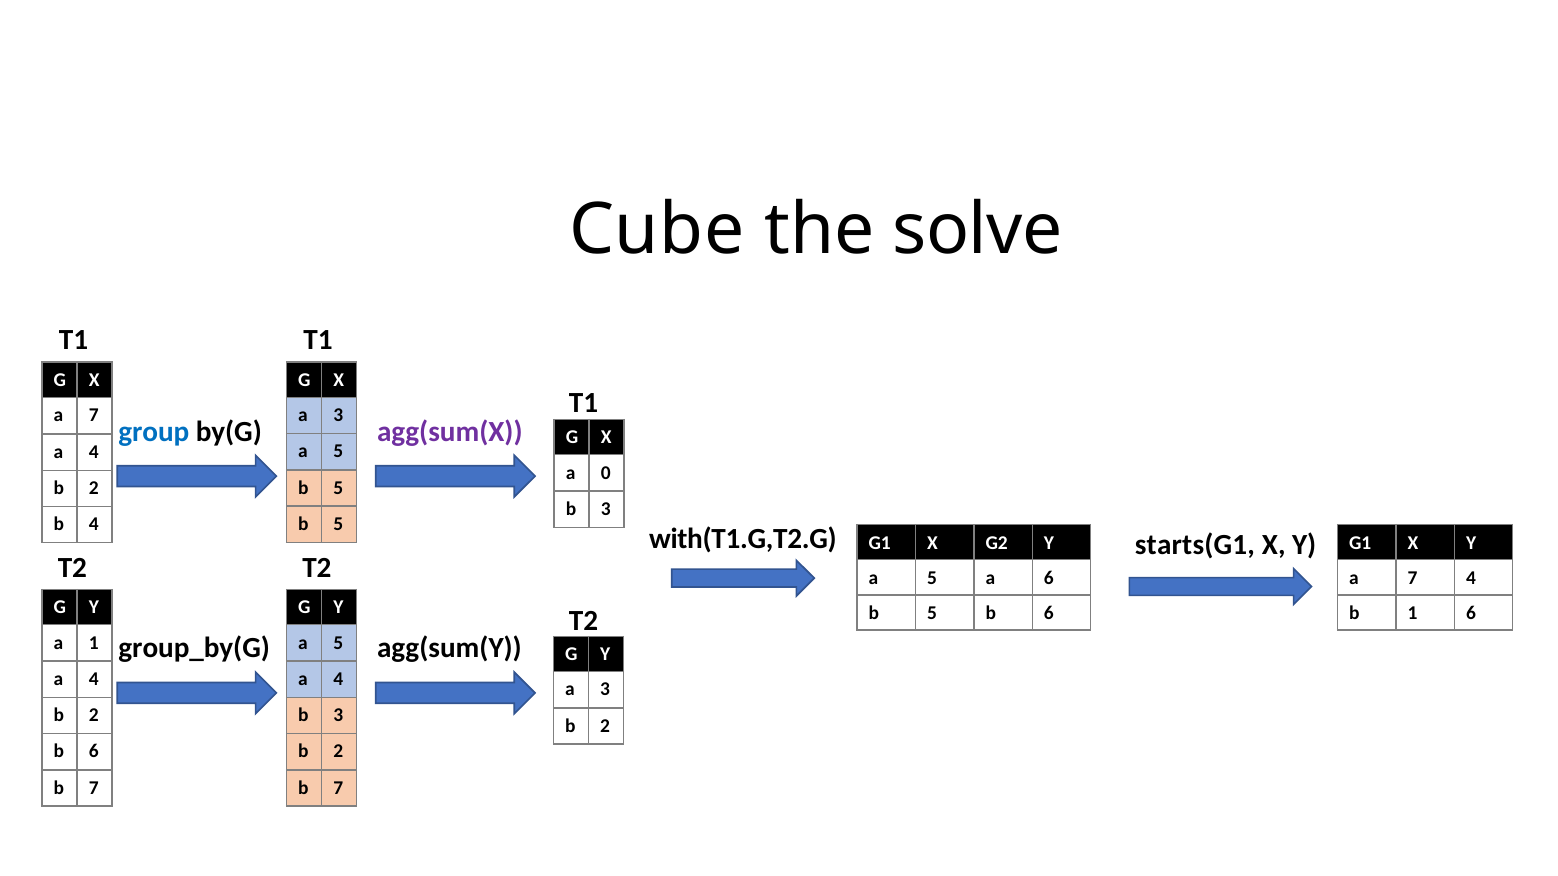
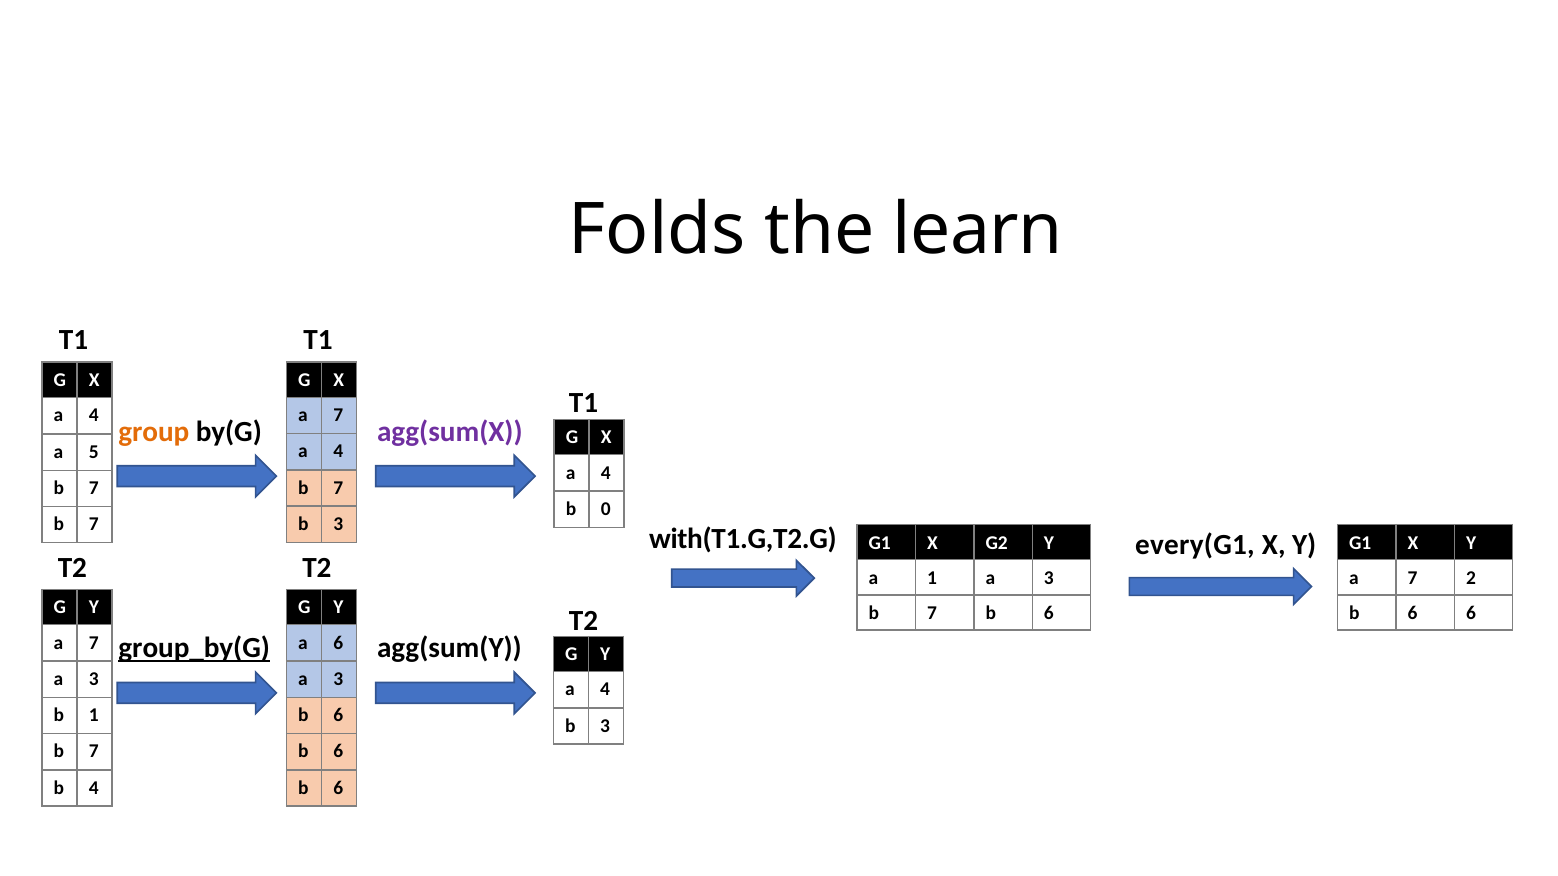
Cube: Cube -> Folds
solve: solve -> learn
3 at (338, 415): 3 -> 7
7 at (94, 416): 7 -> 4
group colour: blue -> orange
5 at (338, 452): 5 -> 4
4 at (94, 452): 4 -> 5
0 at (606, 473): 0 -> 4
5 at (338, 488): 5 -> 7
2 at (94, 488): 2 -> 7
3 at (606, 509): 3 -> 0
5 at (338, 524): 5 -> 3
4 at (94, 525): 4 -> 7
starts(G1: starts(G1 -> every(G1
5 at (932, 578): 5 -> 1
6 at (1049, 578): 6 -> 3
7 4: 4 -> 2
5 at (932, 613): 5 -> 7
1 at (1413, 613): 1 -> 6
1 at (94, 643): 1 -> 7
5 at (338, 643): 5 -> 6
group_by(G underline: none -> present
4 at (94, 679): 4 -> 3
4 at (338, 679): 4 -> 3
3 at (605, 690): 3 -> 4
2 at (94, 716): 2 -> 1
3 at (338, 716): 3 -> 6
2 at (605, 726): 2 -> 3
6 at (94, 752): 6 -> 7
2 at (338, 752): 2 -> 6
7 at (94, 788): 7 -> 4
7 at (338, 788): 7 -> 6
